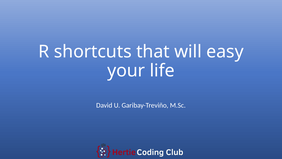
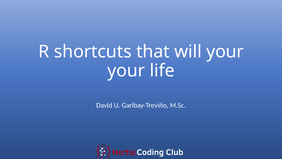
will easy: easy -> your
